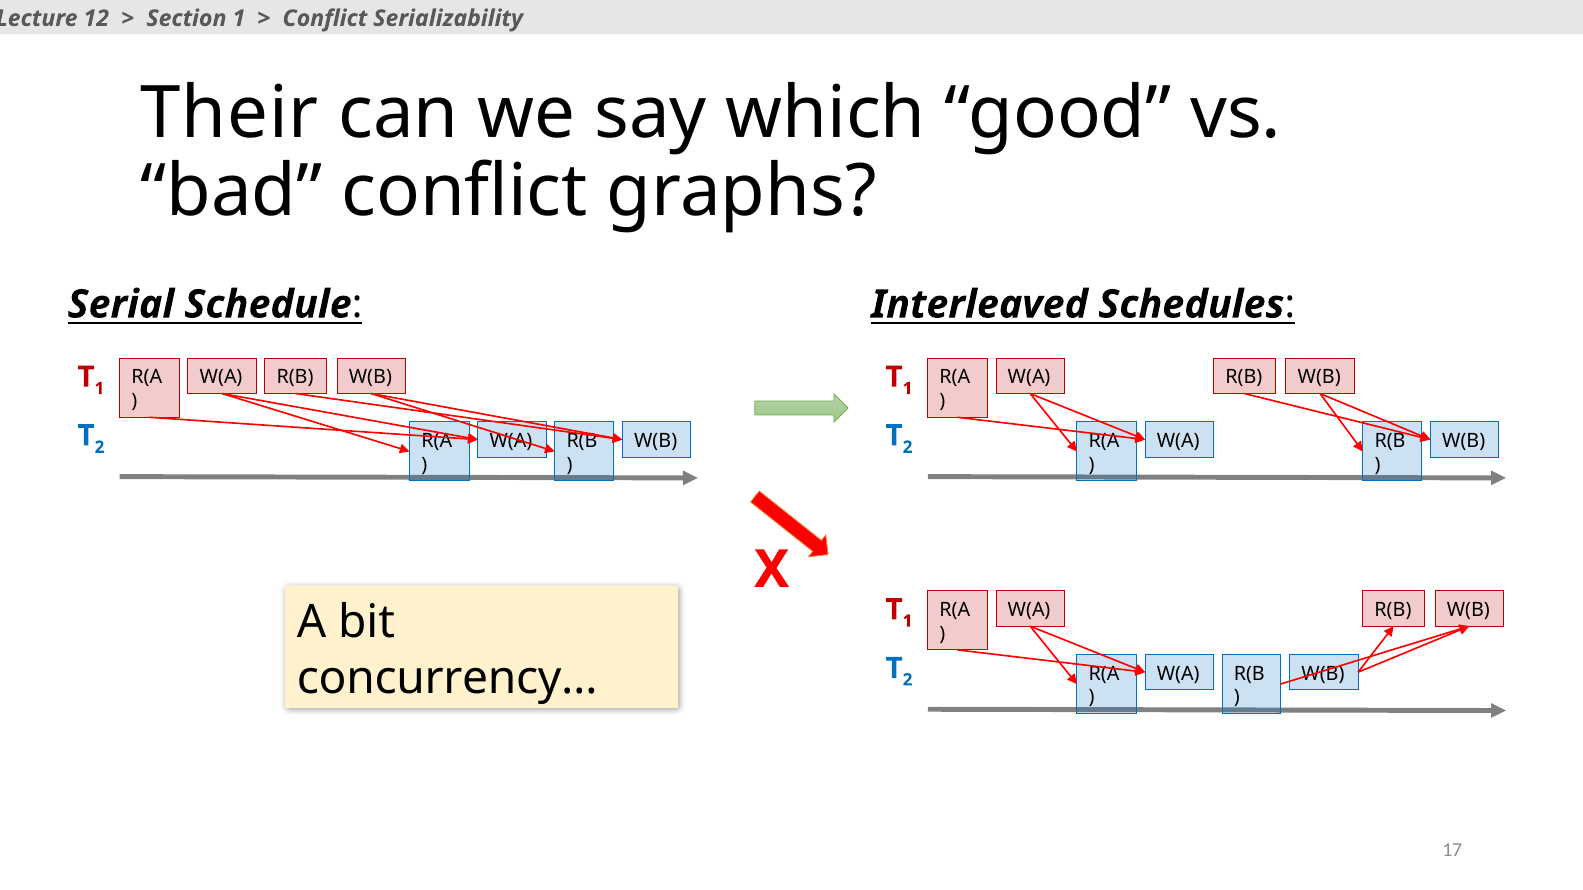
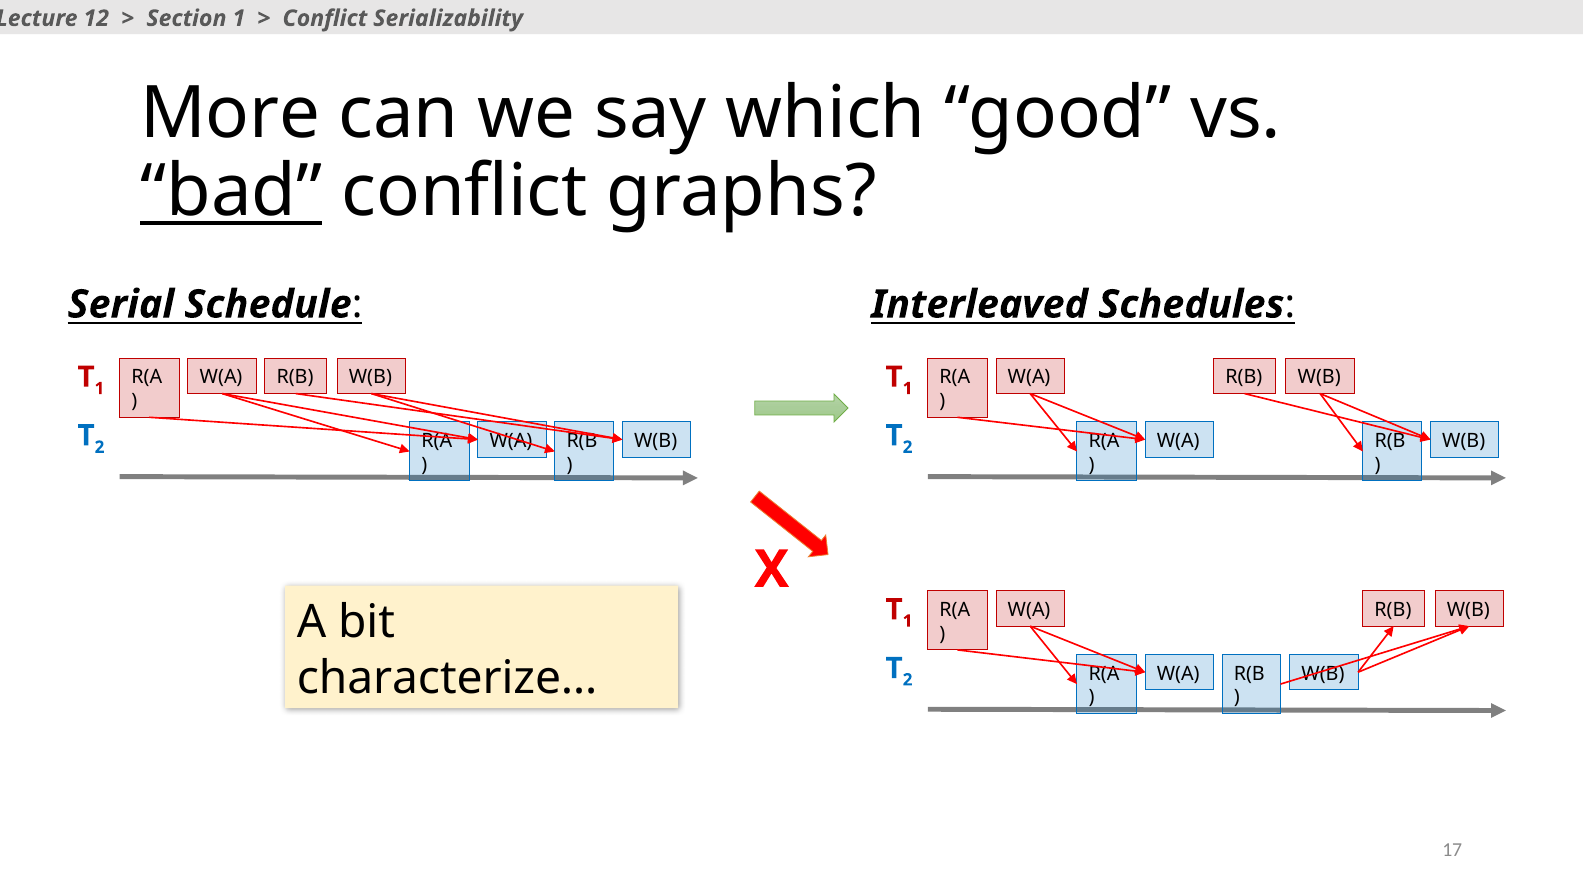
Their: Their -> More
bad underline: none -> present
concurrency…: concurrency… -> characterize…
